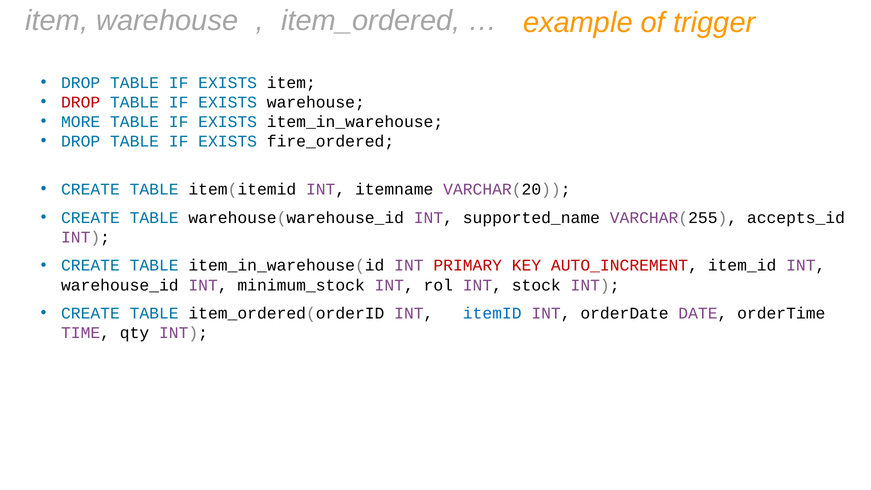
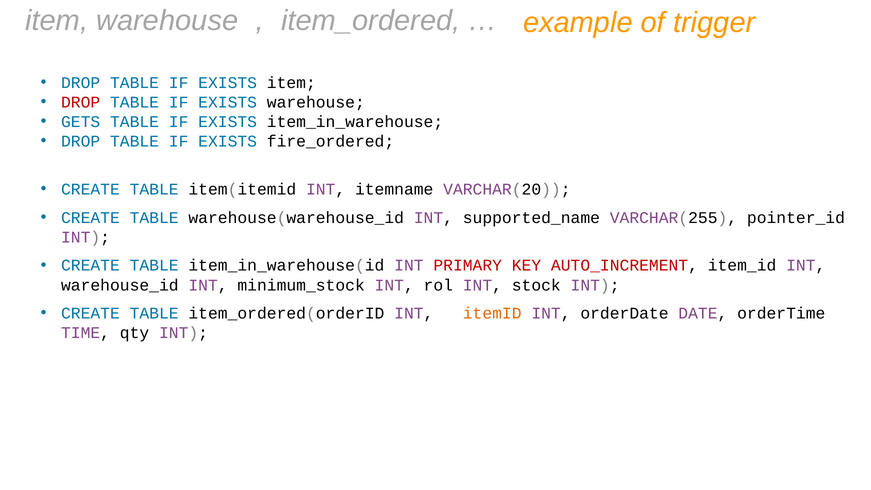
MORE: MORE -> GETS
accepts_id: accepts_id -> pointer_id
itemID colour: blue -> orange
